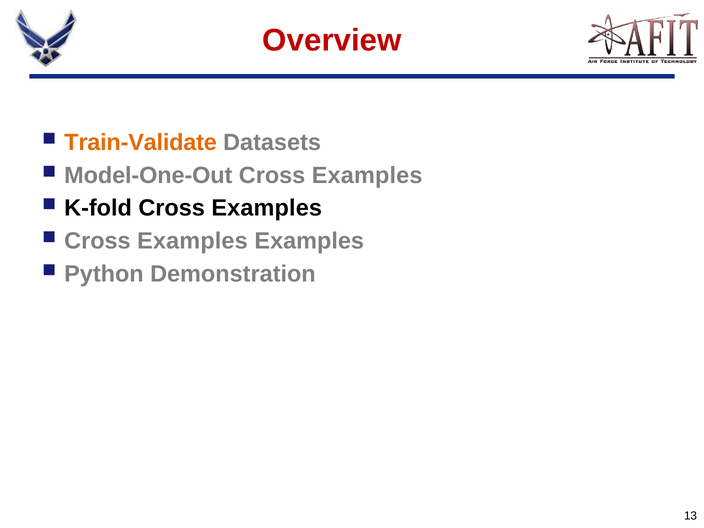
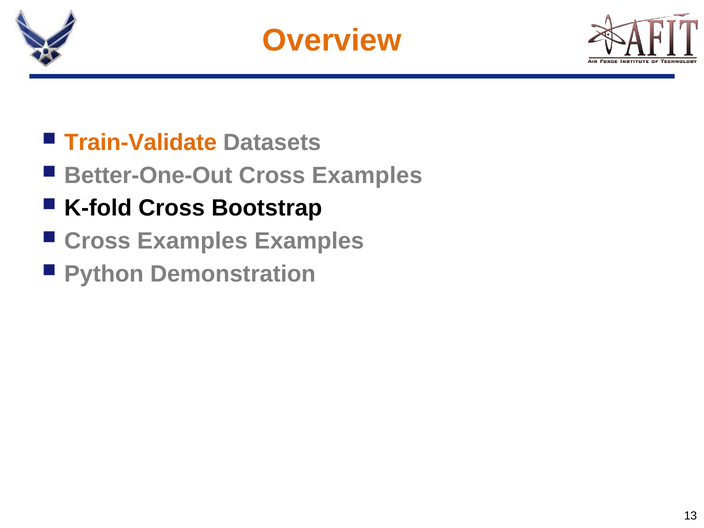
Overview colour: red -> orange
Model-One-Out: Model-One-Out -> Better-One-Out
K-fold Cross Examples: Examples -> Bootstrap
